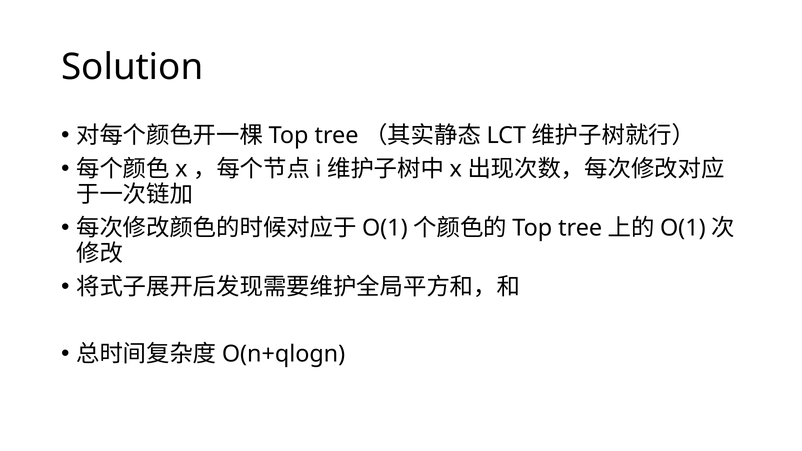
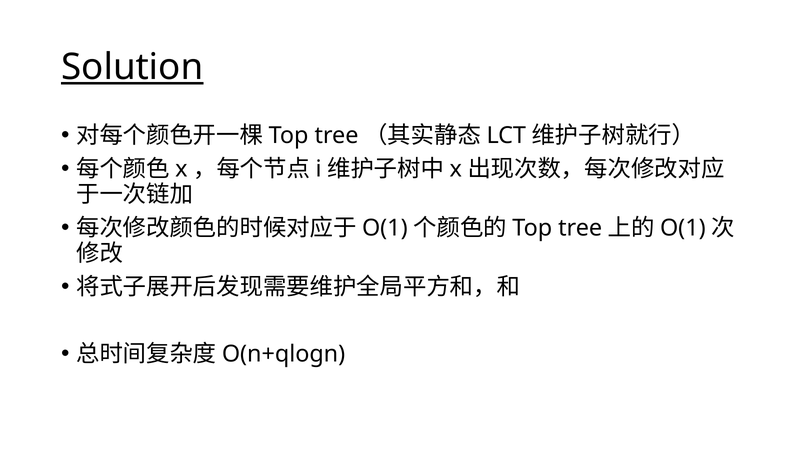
Solution underline: none -> present
